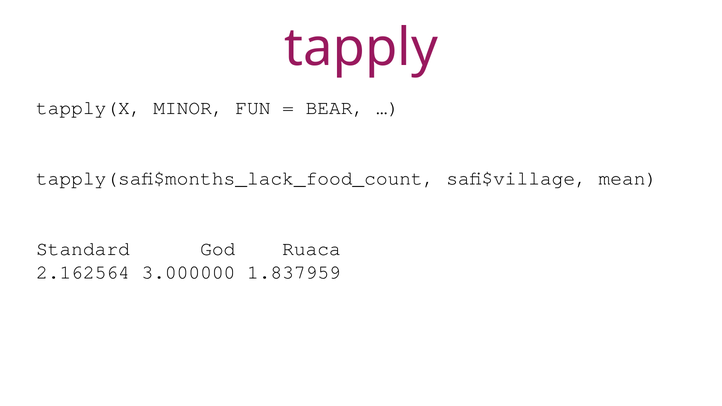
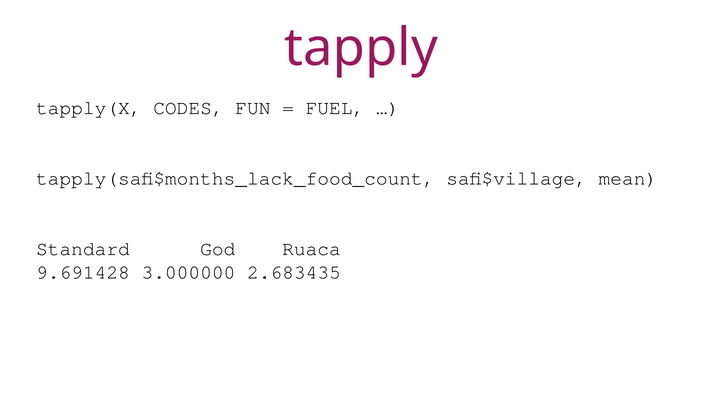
MINOR: MINOR -> CODES
BEAR: BEAR -> FUEL
2.162564: 2.162564 -> 9.691428
1.837959: 1.837959 -> 2.683435
